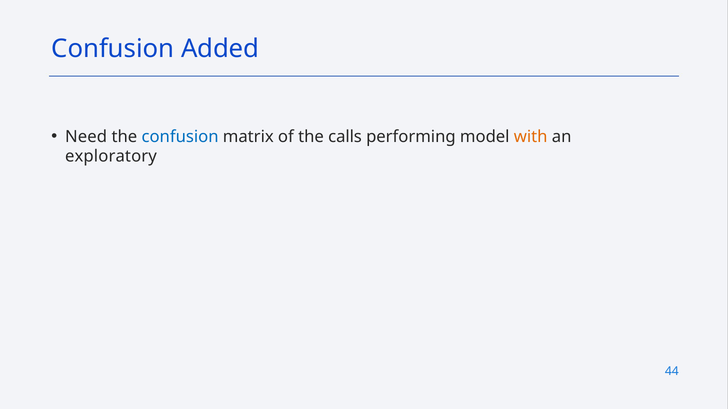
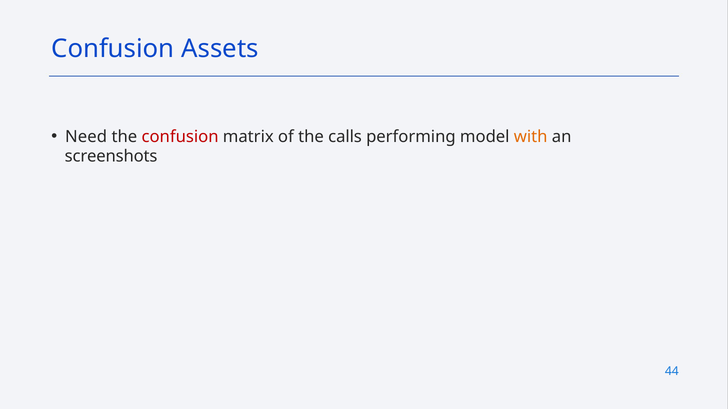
Added: Added -> Assets
confusion at (180, 137) colour: blue -> red
exploratory: exploratory -> screenshots
